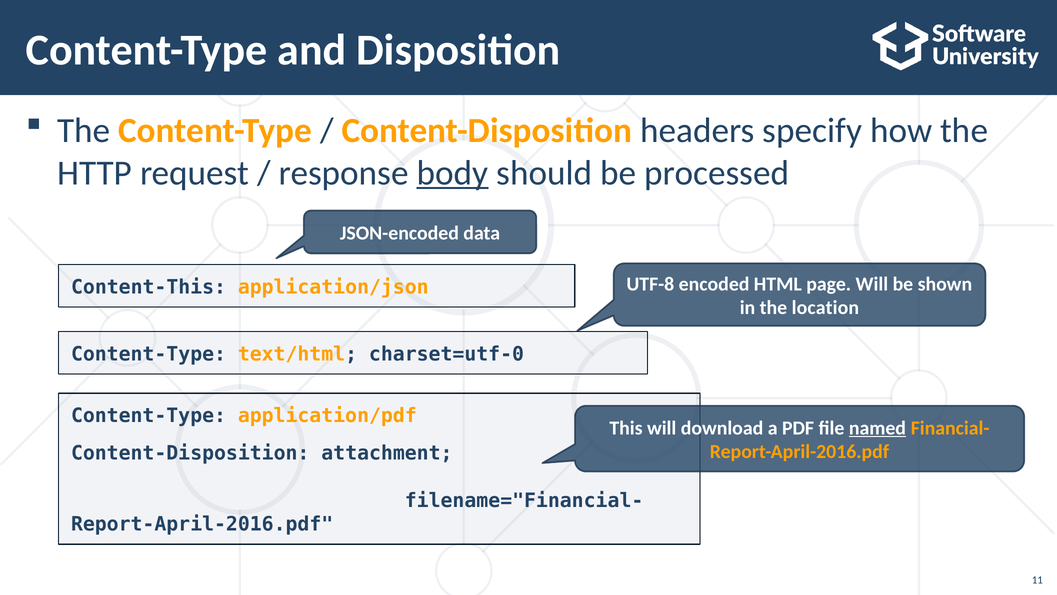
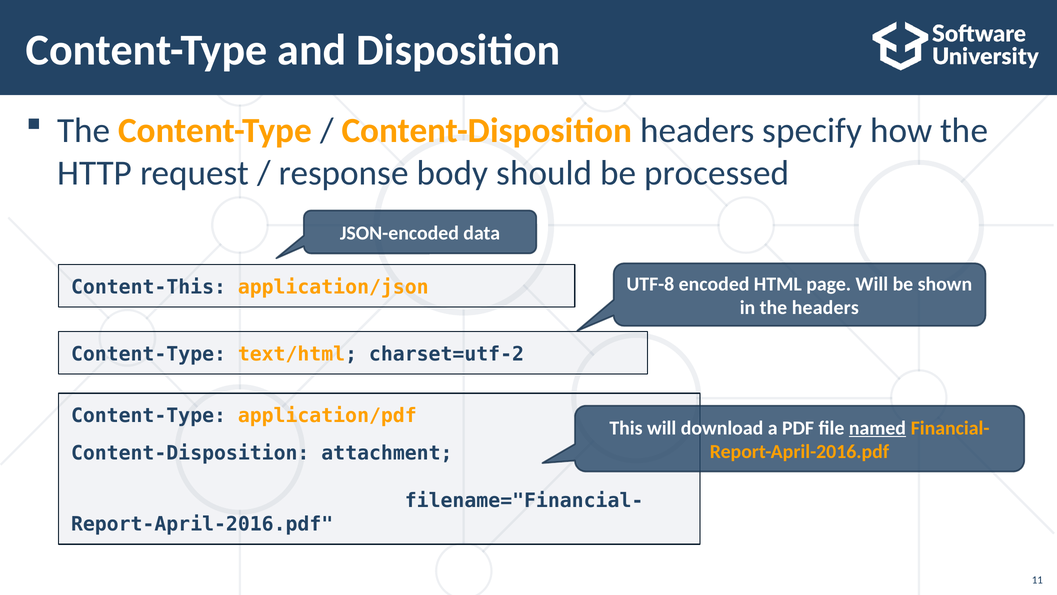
body underline: present -> none
the location: location -> headers
charset=utf-0: charset=utf-0 -> charset=utf-2
